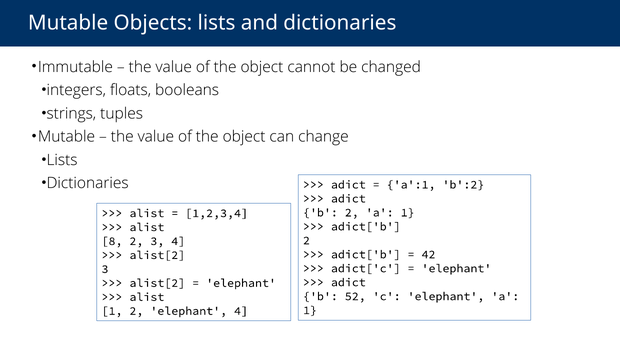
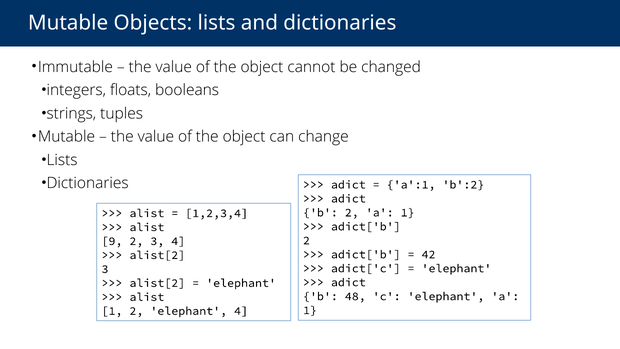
8: 8 -> 9
52: 52 -> 48
